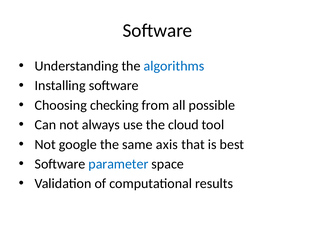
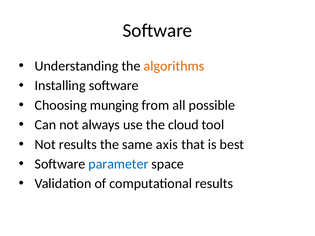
algorithms colour: blue -> orange
checking: checking -> munging
Not google: google -> results
